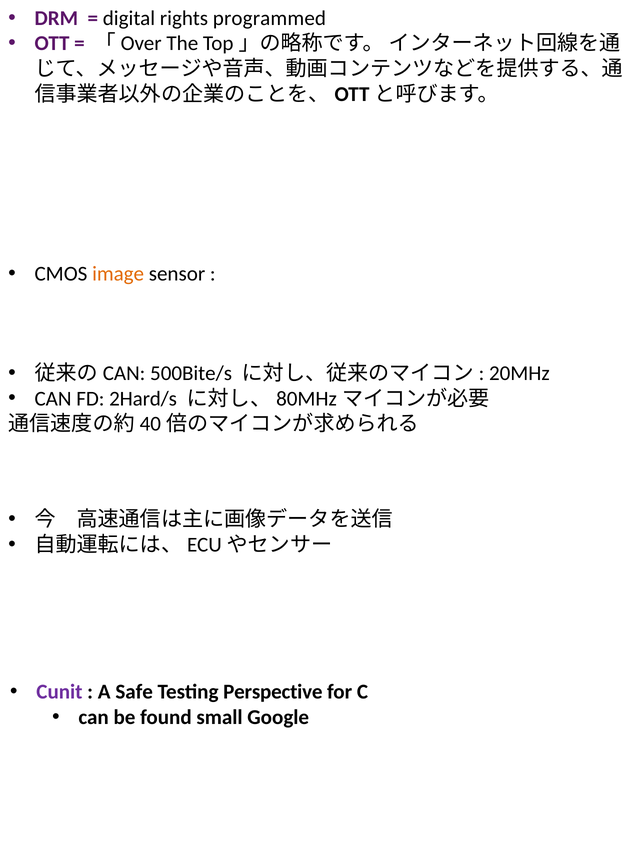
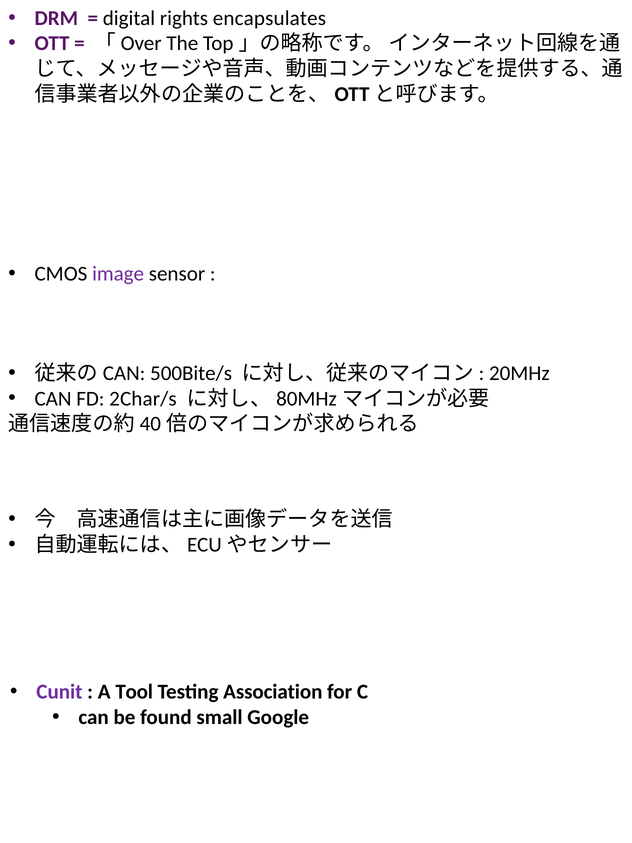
programmed: programmed -> encapsulates
image colour: orange -> purple
2Hard/s: 2Hard/s -> 2Char/s
Safe: Safe -> Tool
Perspective: Perspective -> Association
